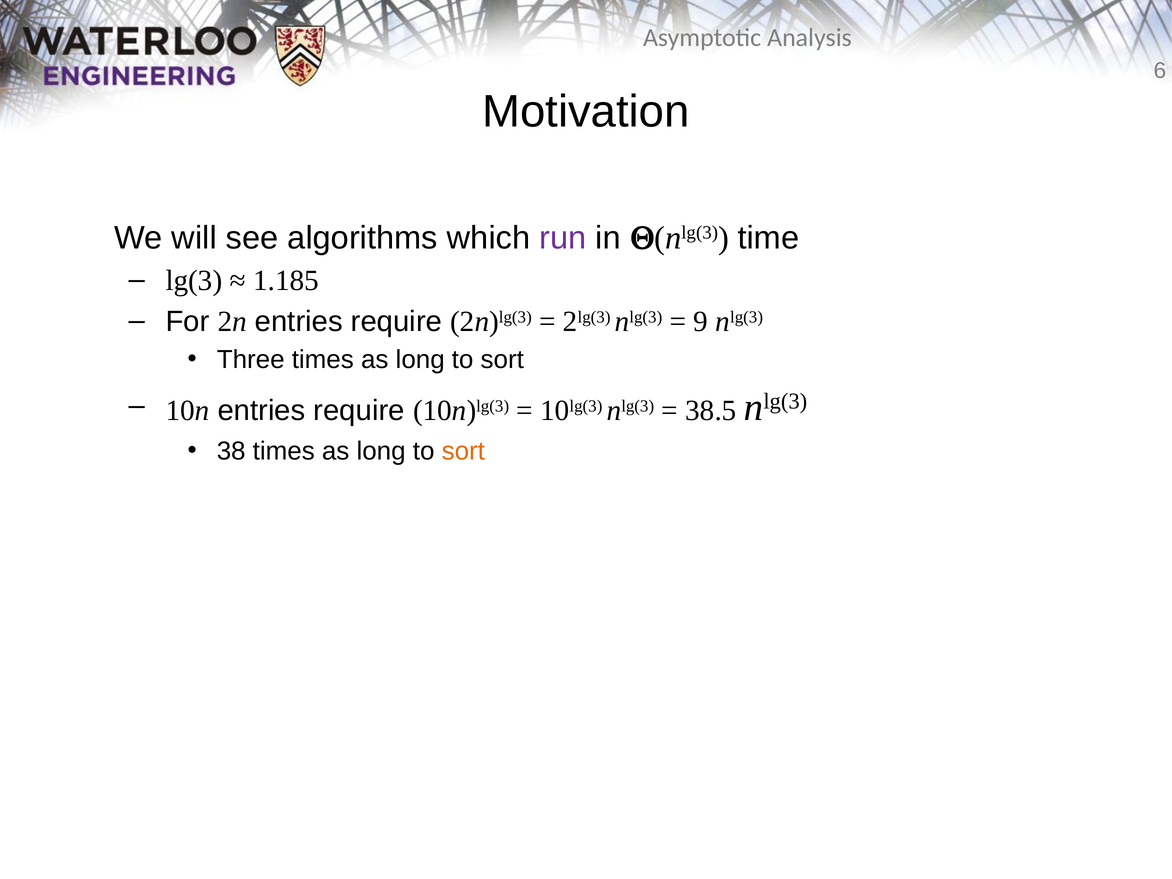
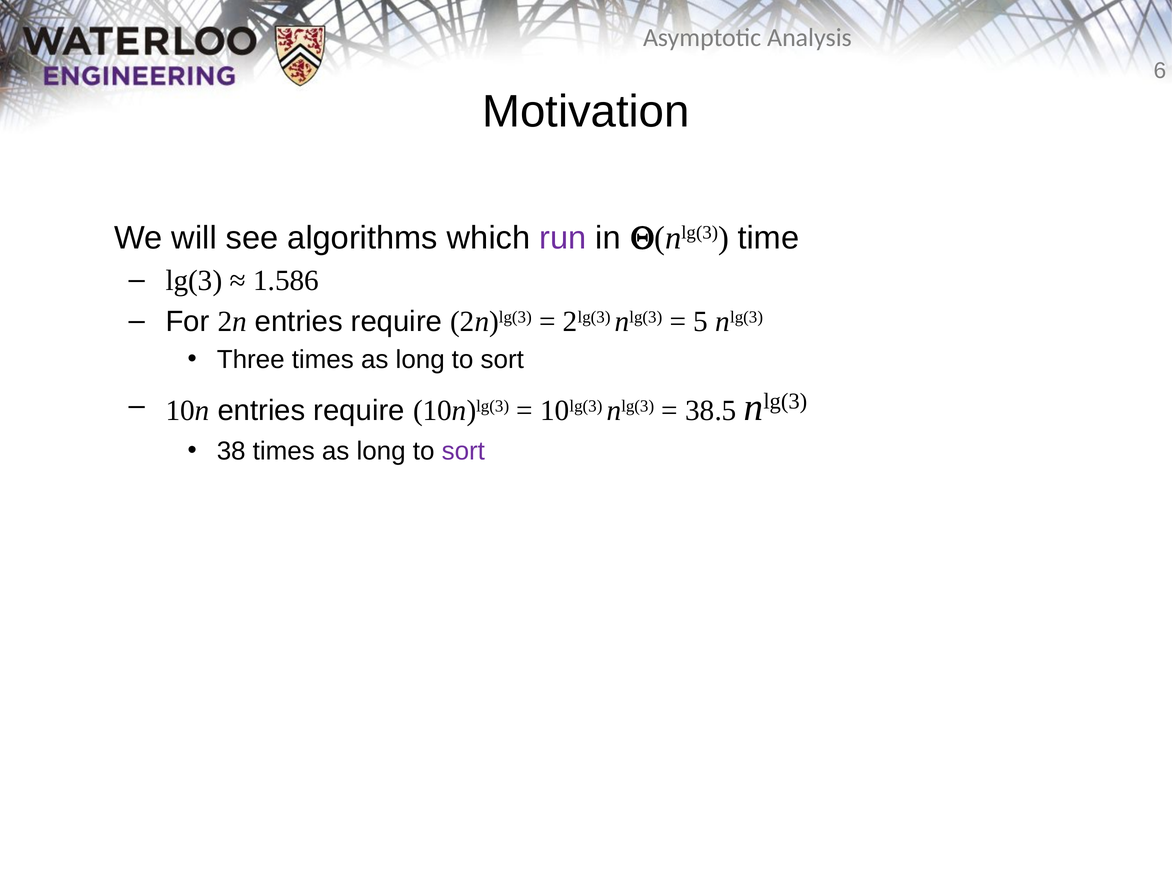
1.185: 1.185 -> 1.586
9: 9 -> 5
sort at (463, 451) colour: orange -> purple
